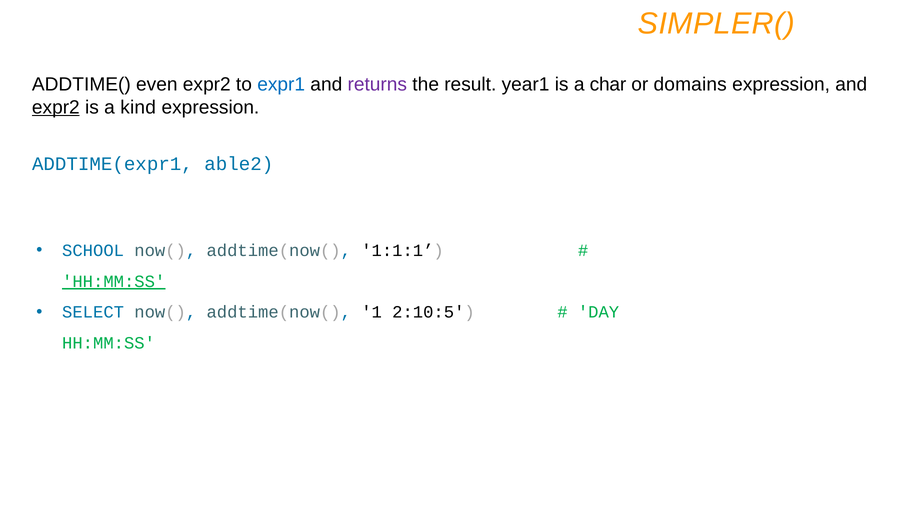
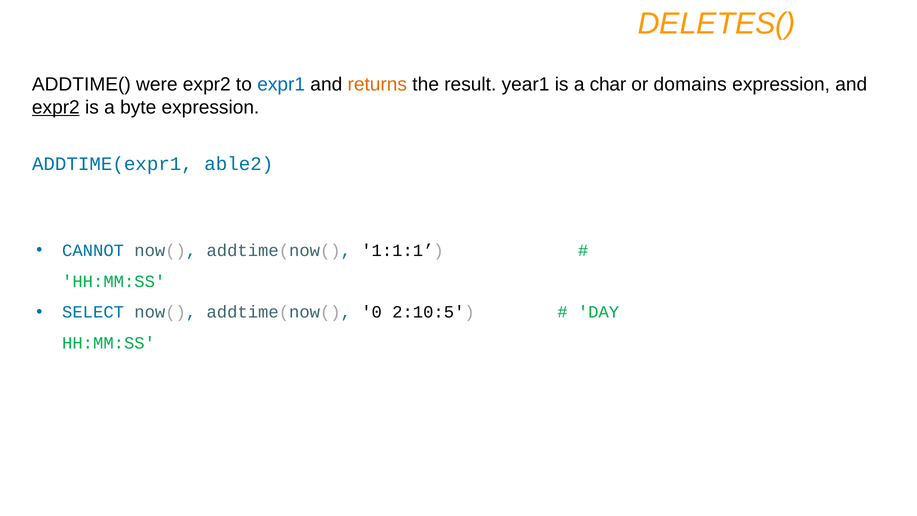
SIMPLER(: SIMPLER( -> DELETES(
even: even -> were
returns colour: purple -> orange
kind: kind -> byte
SCHOOL: SCHOOL -> CANNOT
HH:MM:SS at (114, 281) underline: present -> none
1: 1 -> 0
